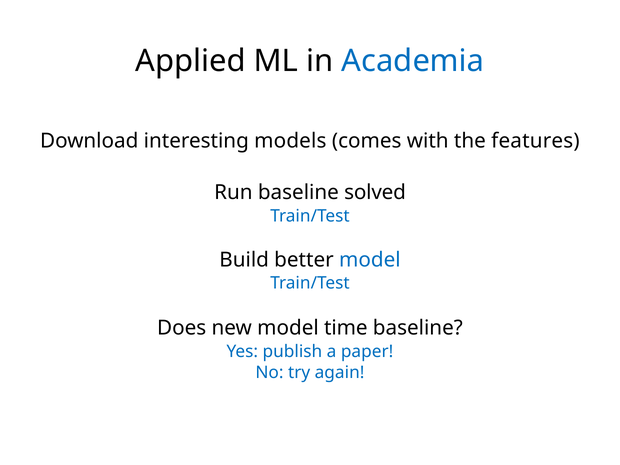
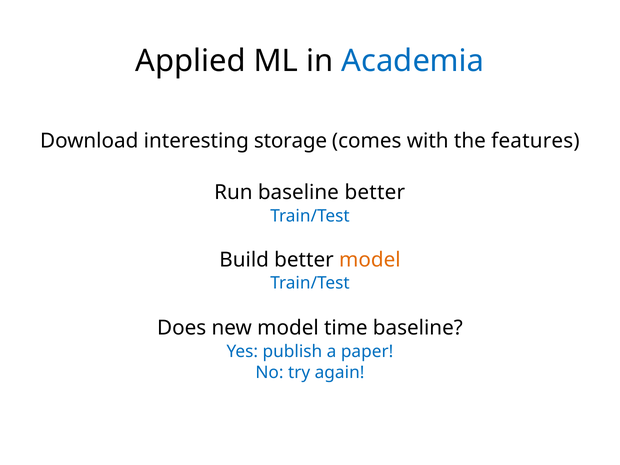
models: models -> storage
baseline solved: solved -> better
model at (370, 260) colour: blue -> orange
